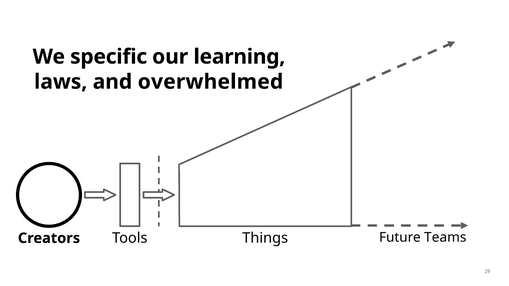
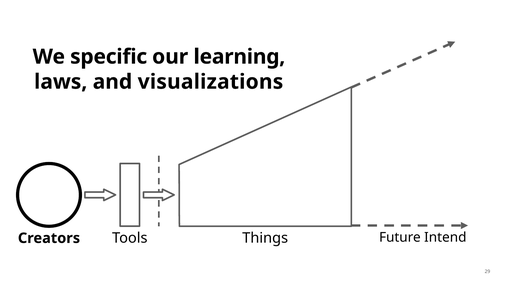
overwhelmed: overwhelmed -> visualizations
Teams: Teams -> Intend
